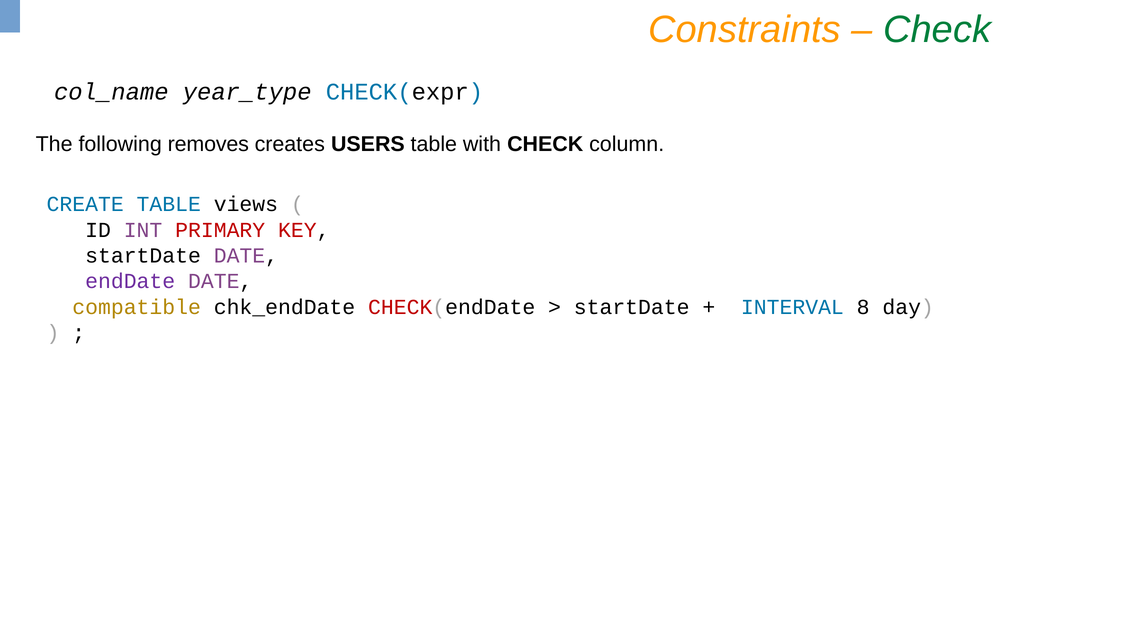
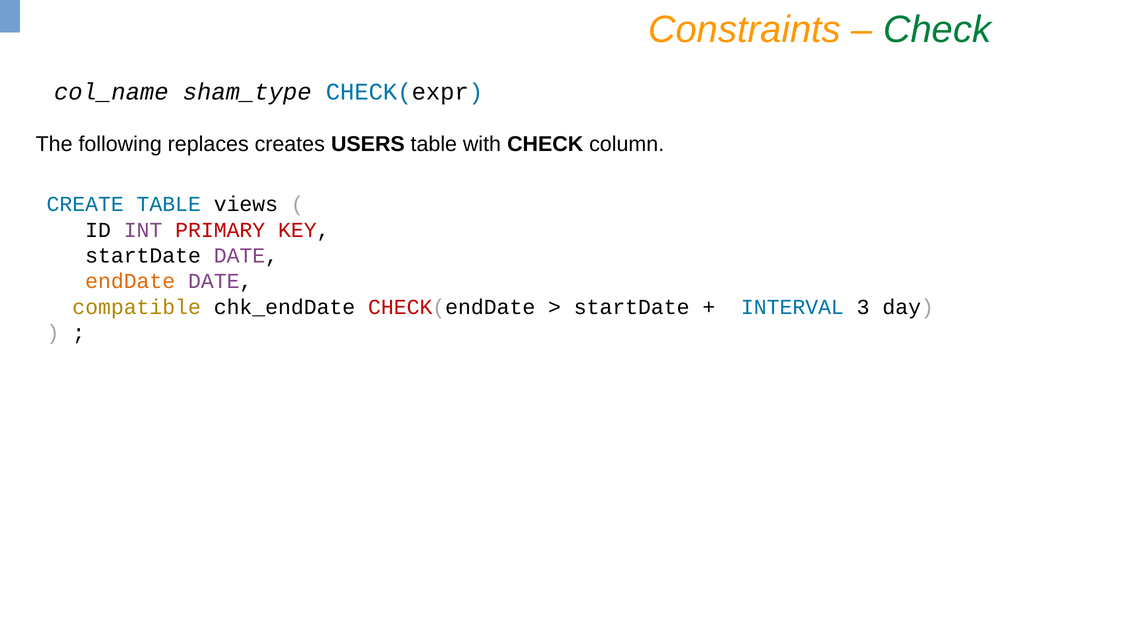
year_type: year_type -> sham_type
removes: removes -> replaces
endDate colour: purple -> orange
8: 8 -> 3
